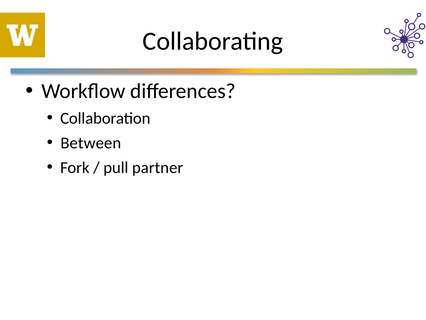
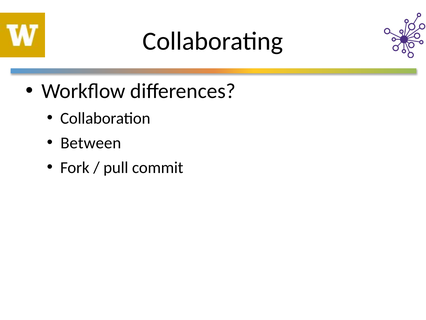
partner: partner -> commit
